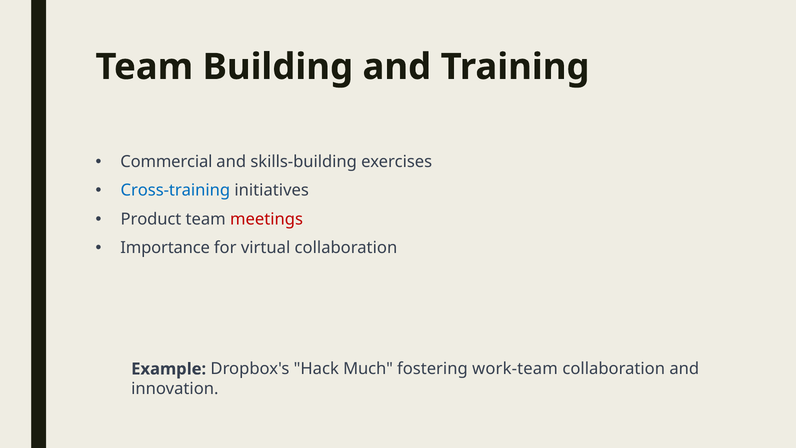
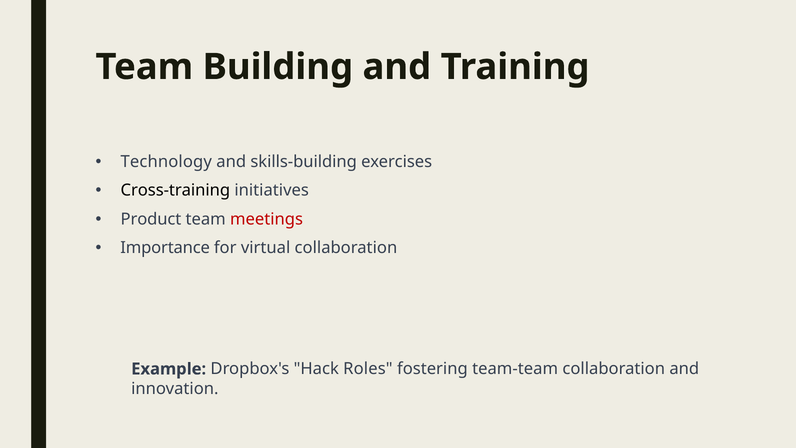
Commercial: Commercial -> Technology
Cross-training colour: blue -> black
Much: Much -> Roles
work-team: work-team -> team-team
